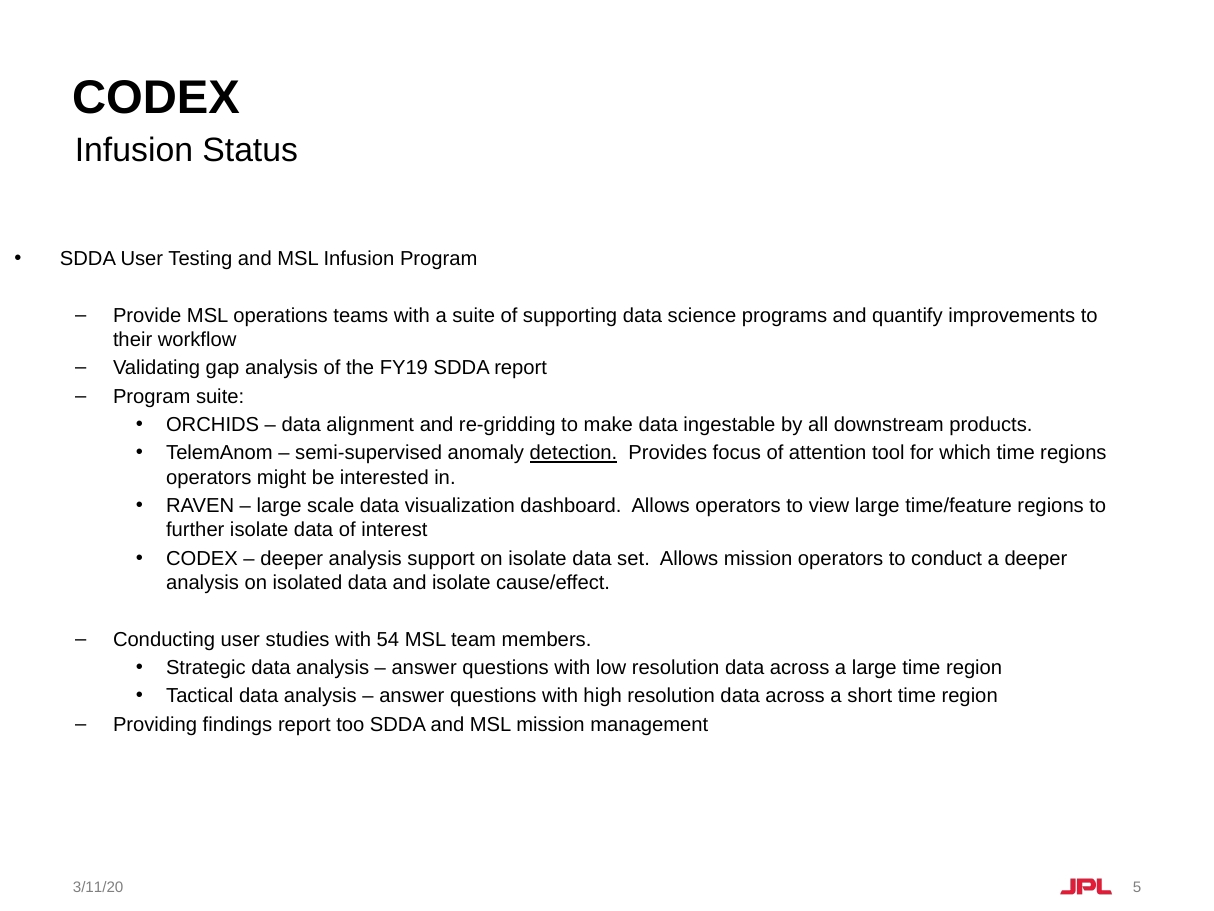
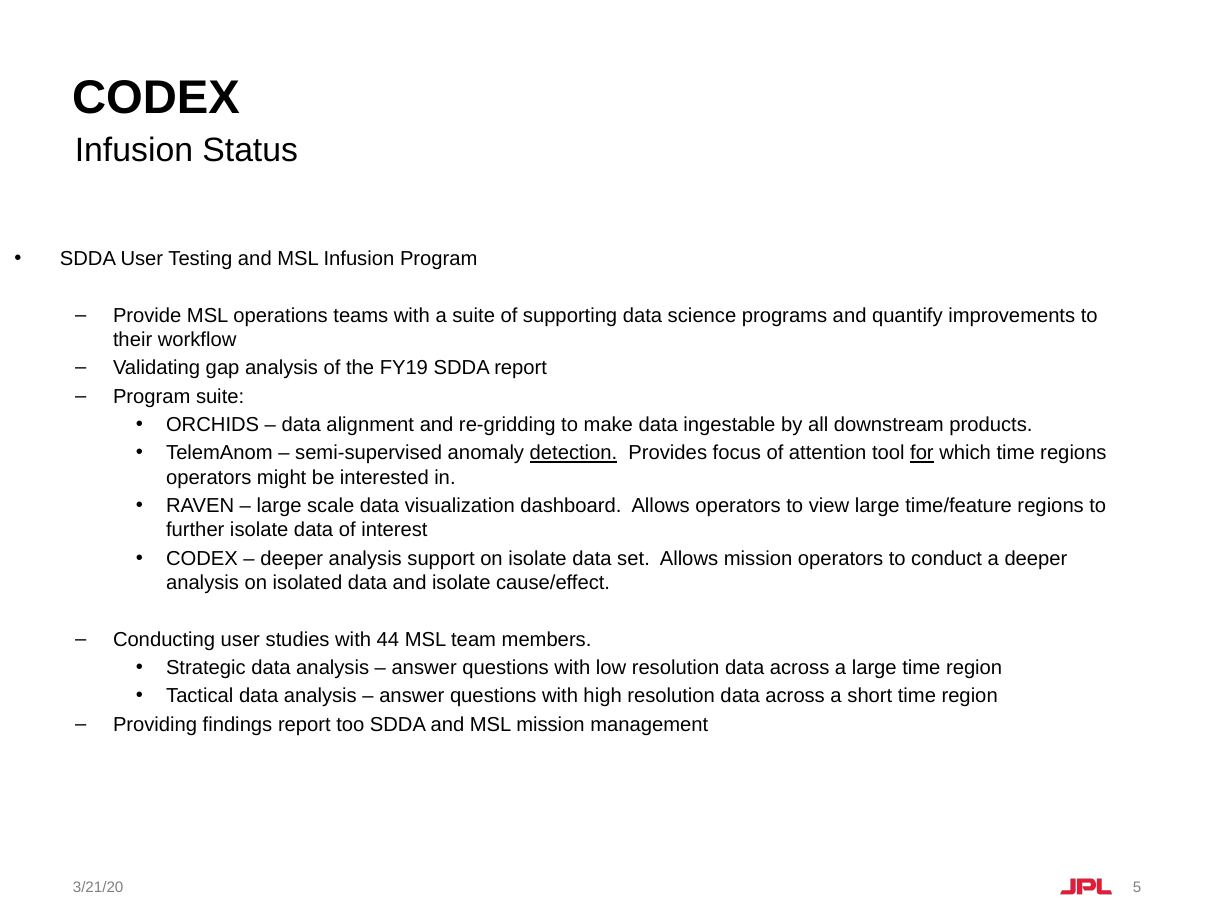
for underline: none -> present
54: 54 -> 44
3/11/20: 3/11/20 -> 3/21/20
